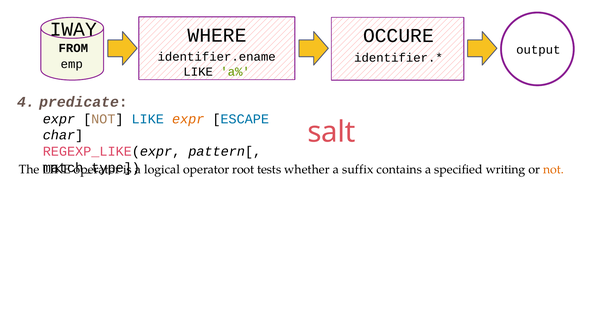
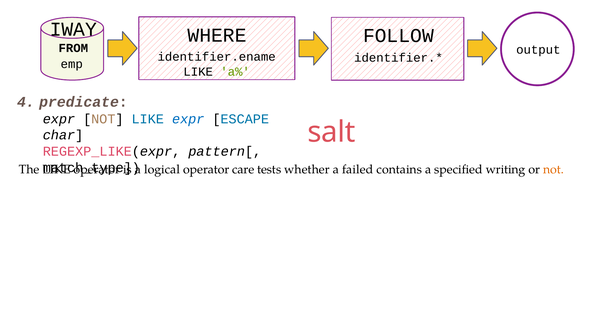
OCCURE: OCCURE -> FOLLOW
expr at (188, 119) colour: orange -> blue
root: root -> care
suffix: suffix -> failed
